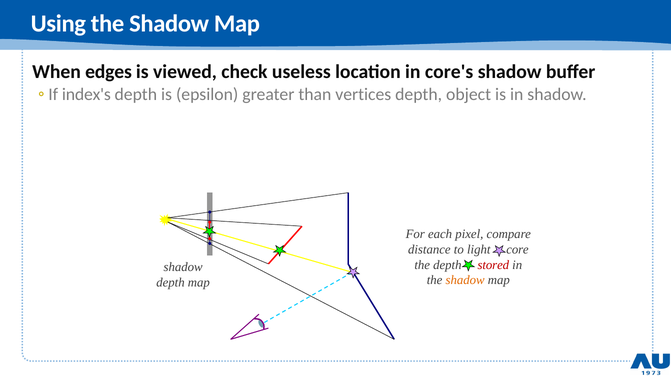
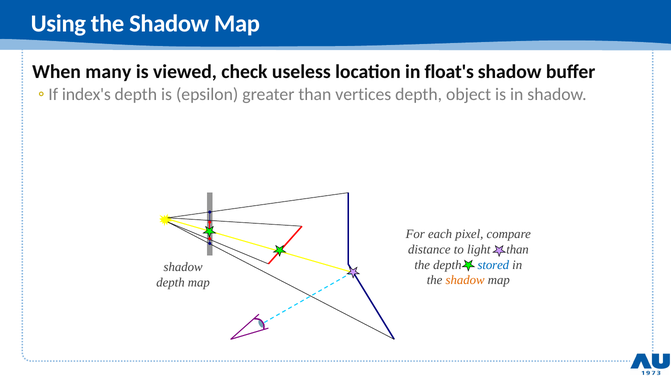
edges: edges -> many
core's: core's -> float's
light core: core -> than
stored colour: red -> blue
